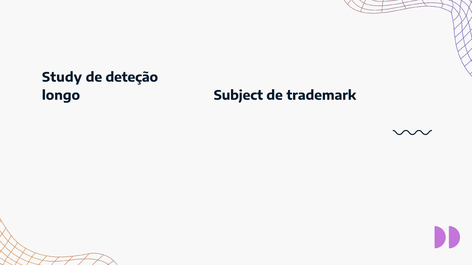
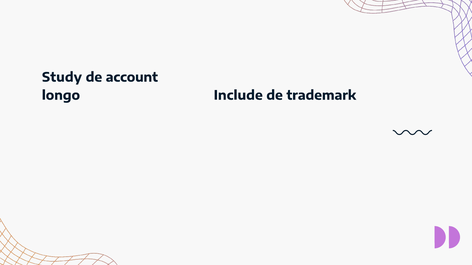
deteção: deteção -> account
Subject: Subject -> Include
